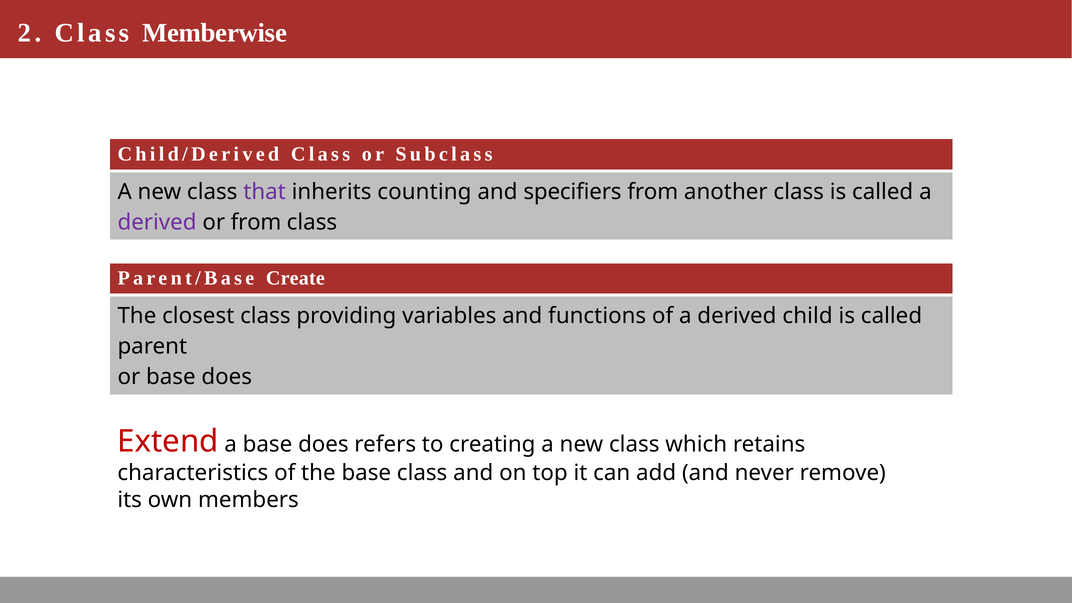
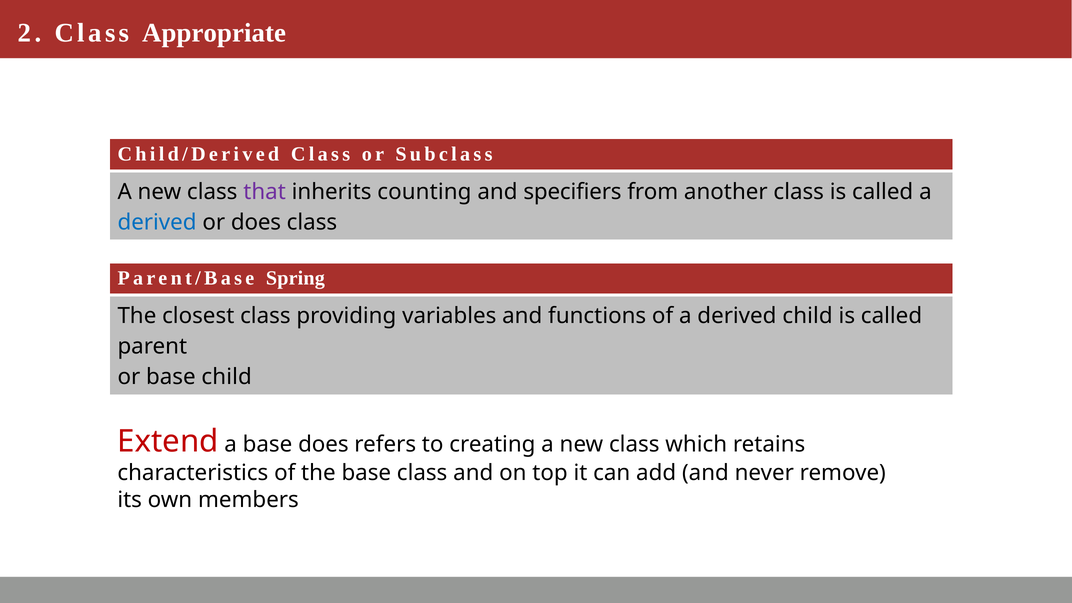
Memberwise: Memberwise -> Appropriate
derived at (157, 222) colour: purple -> blue
or from: from -> does
Create: Create -> Spring
or base does: does -> child
